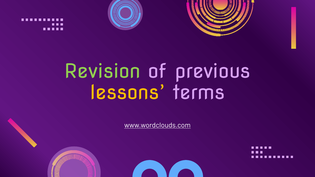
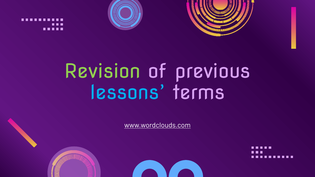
lessons colour: yellow -> light blue
